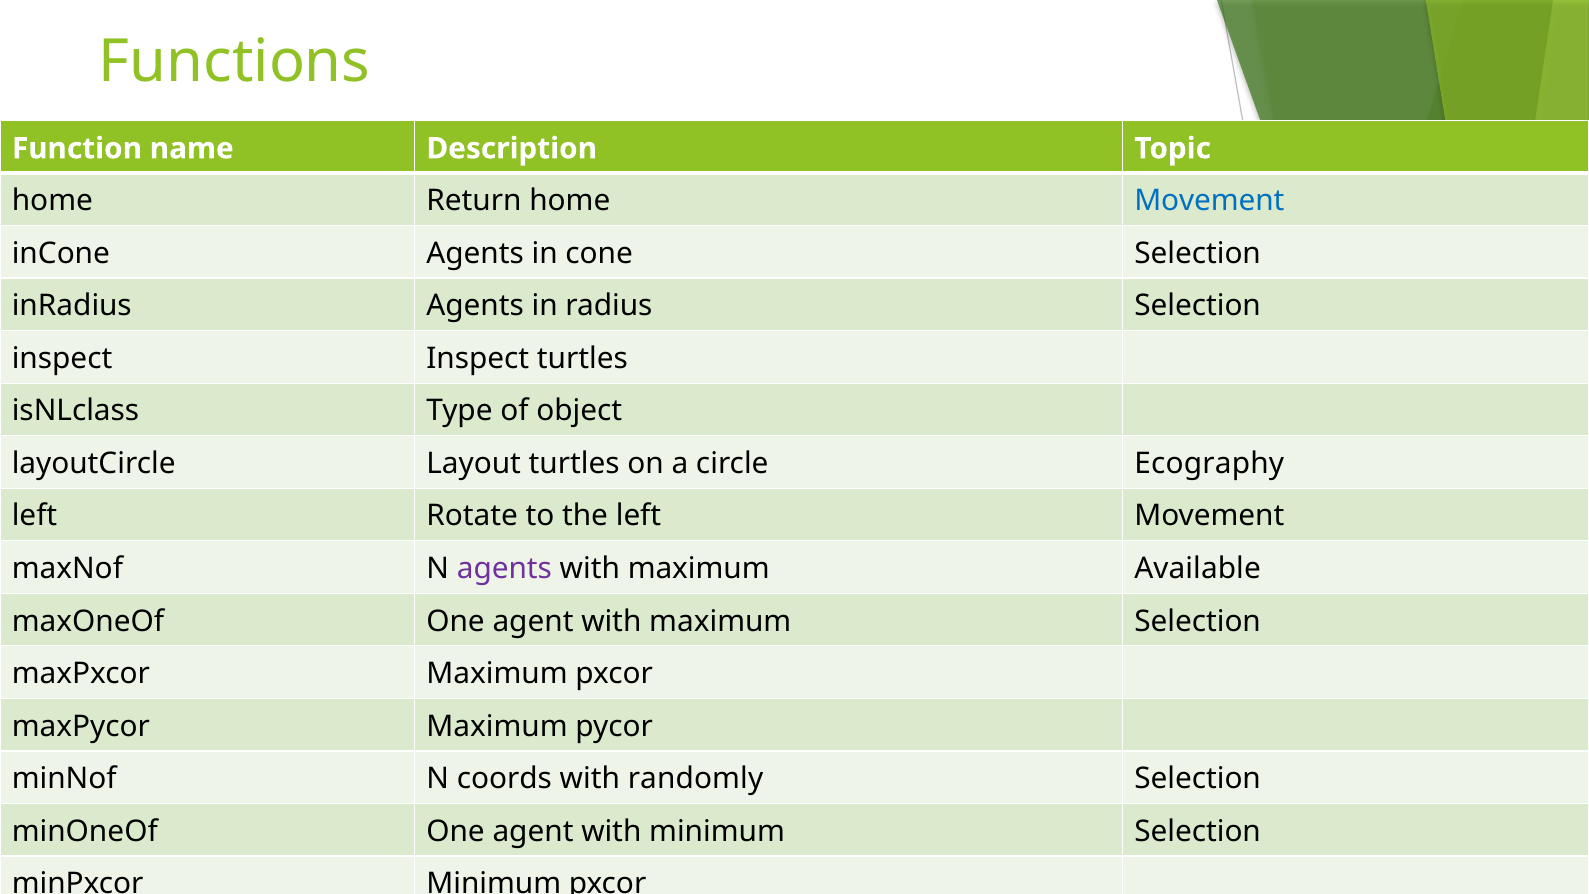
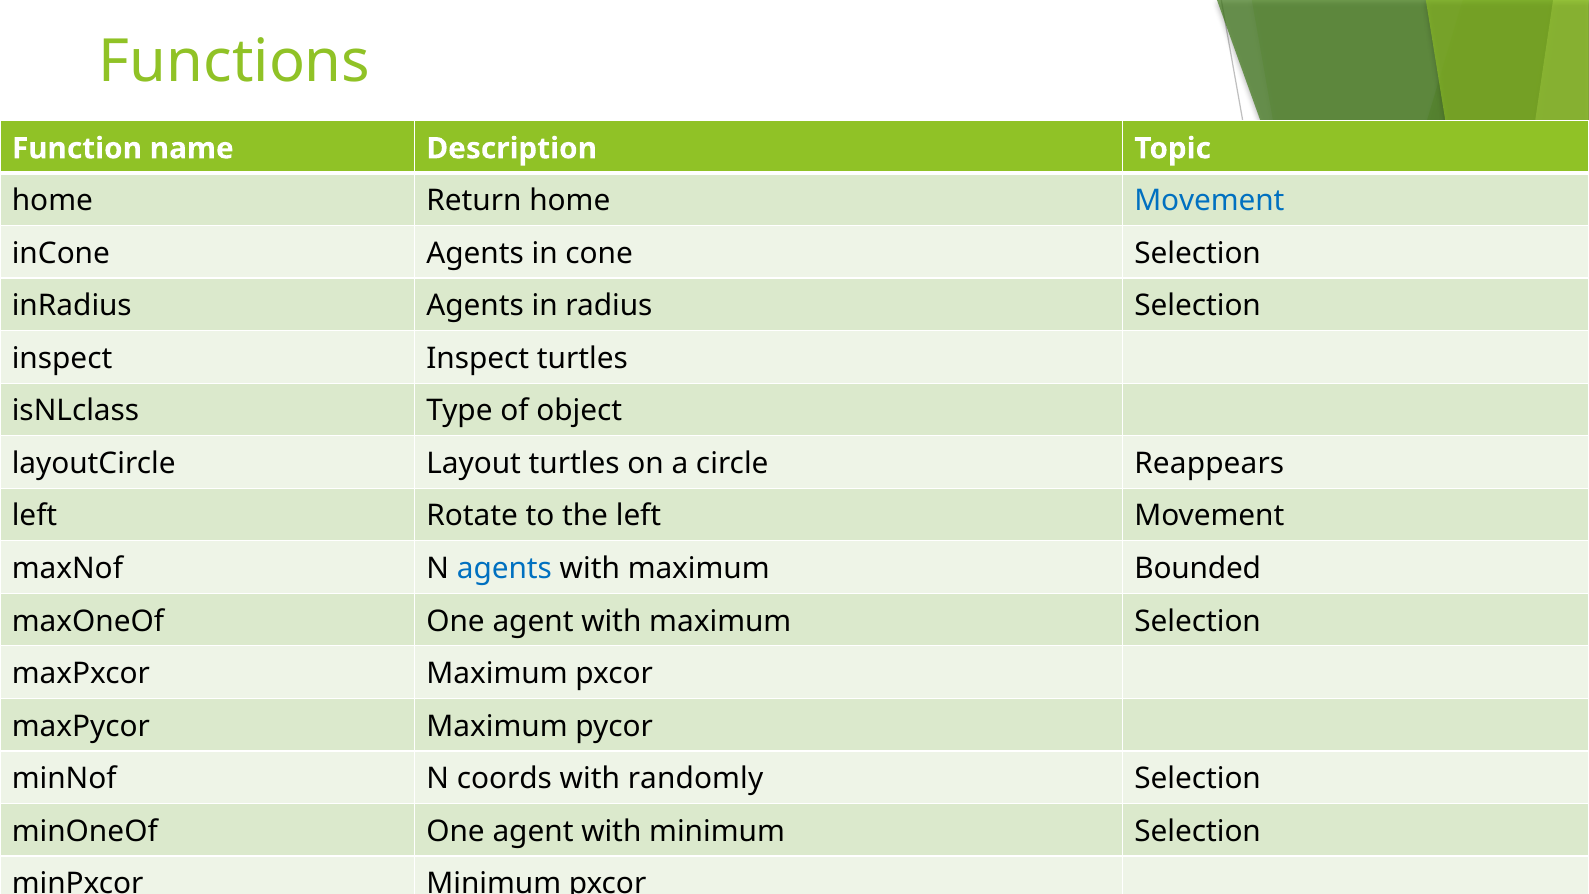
Ecography: Ecography -> Reappears
agents at (504, 569) colour: purple -> blue
Available: Available -> Bounded
